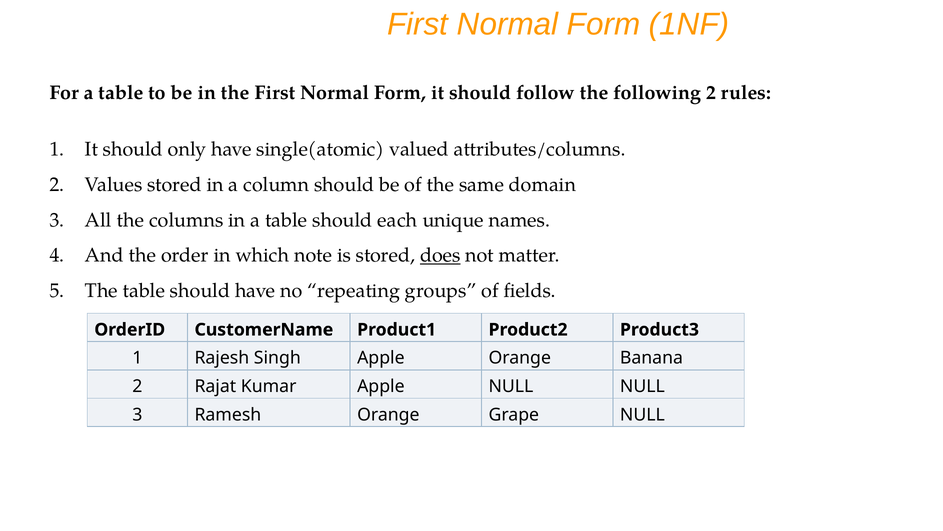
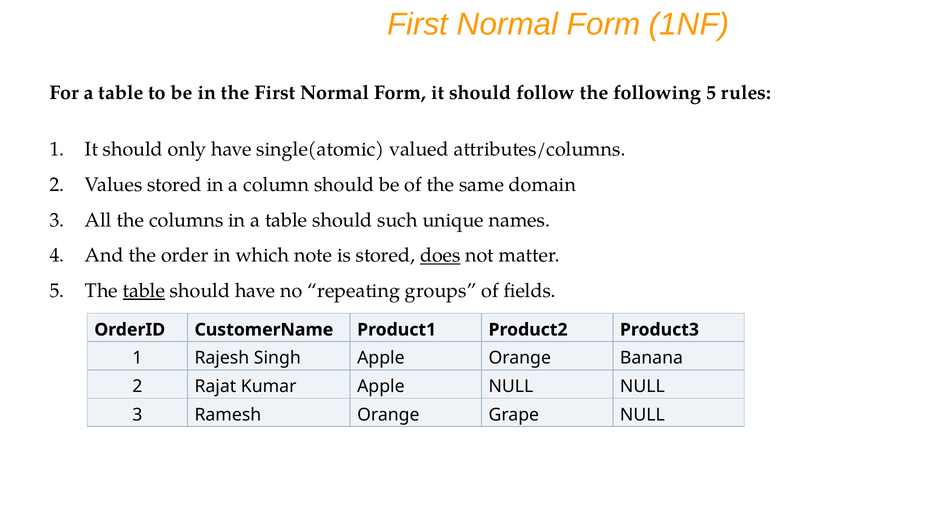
following 2: 2 -> 5
each: each -> such
table at (144, 291) underline: none -> present
